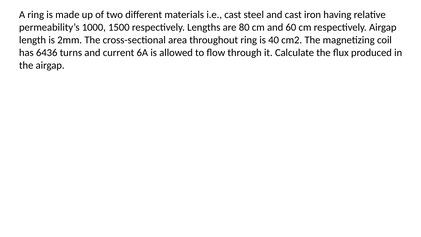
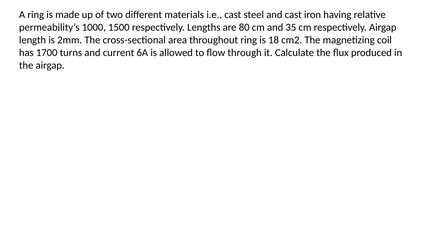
60: 60 -> 35
40: 40 -> 18
6436: 6436 -> 1700
